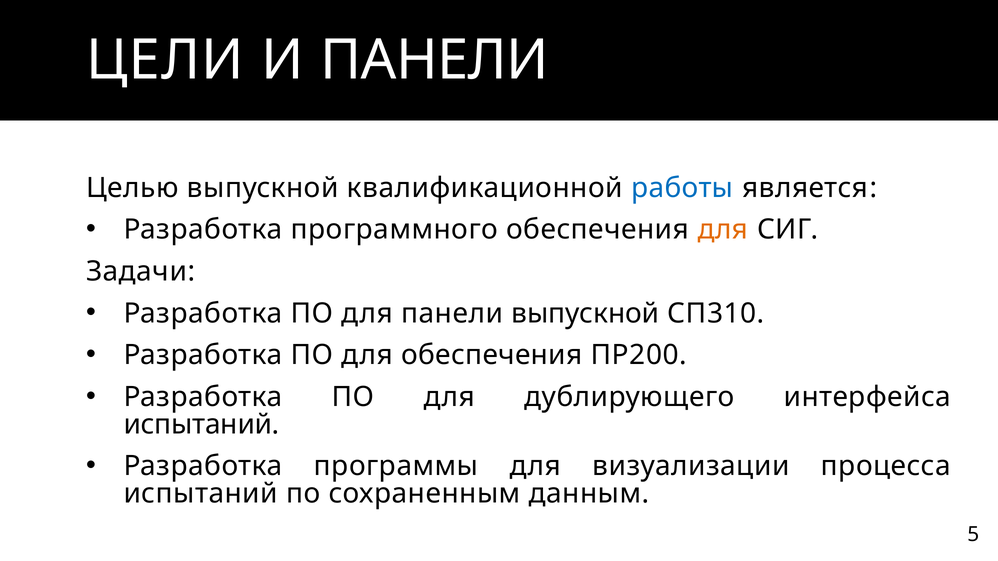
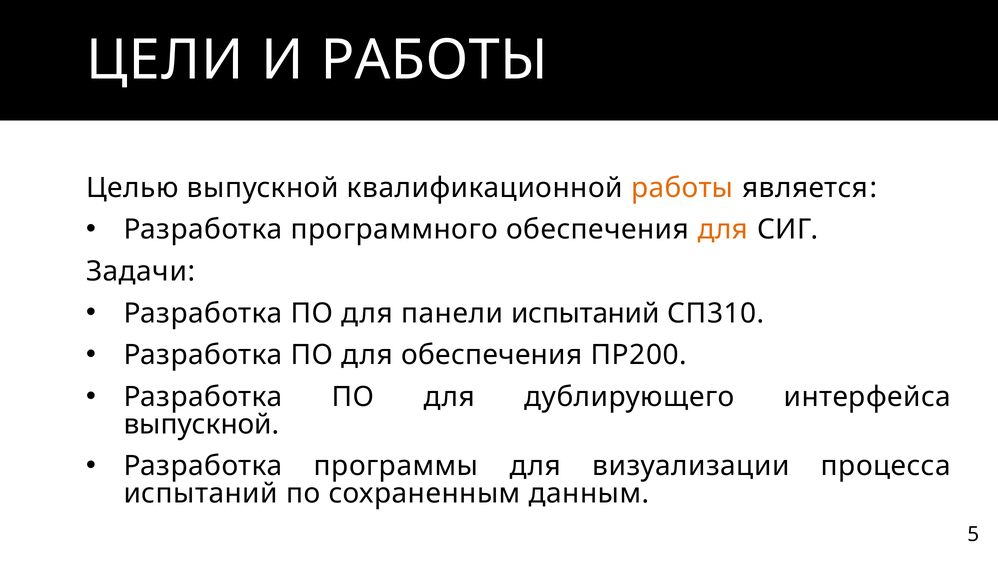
И ПАНЕЛИ: ПАНЕЛИ -> РАБОТЫ
работы at (682, 188) colour: blue -> orange
панели выпускной: выпускной -> испытаний
испытаний at (201, 425): испытаний -> выпускной
